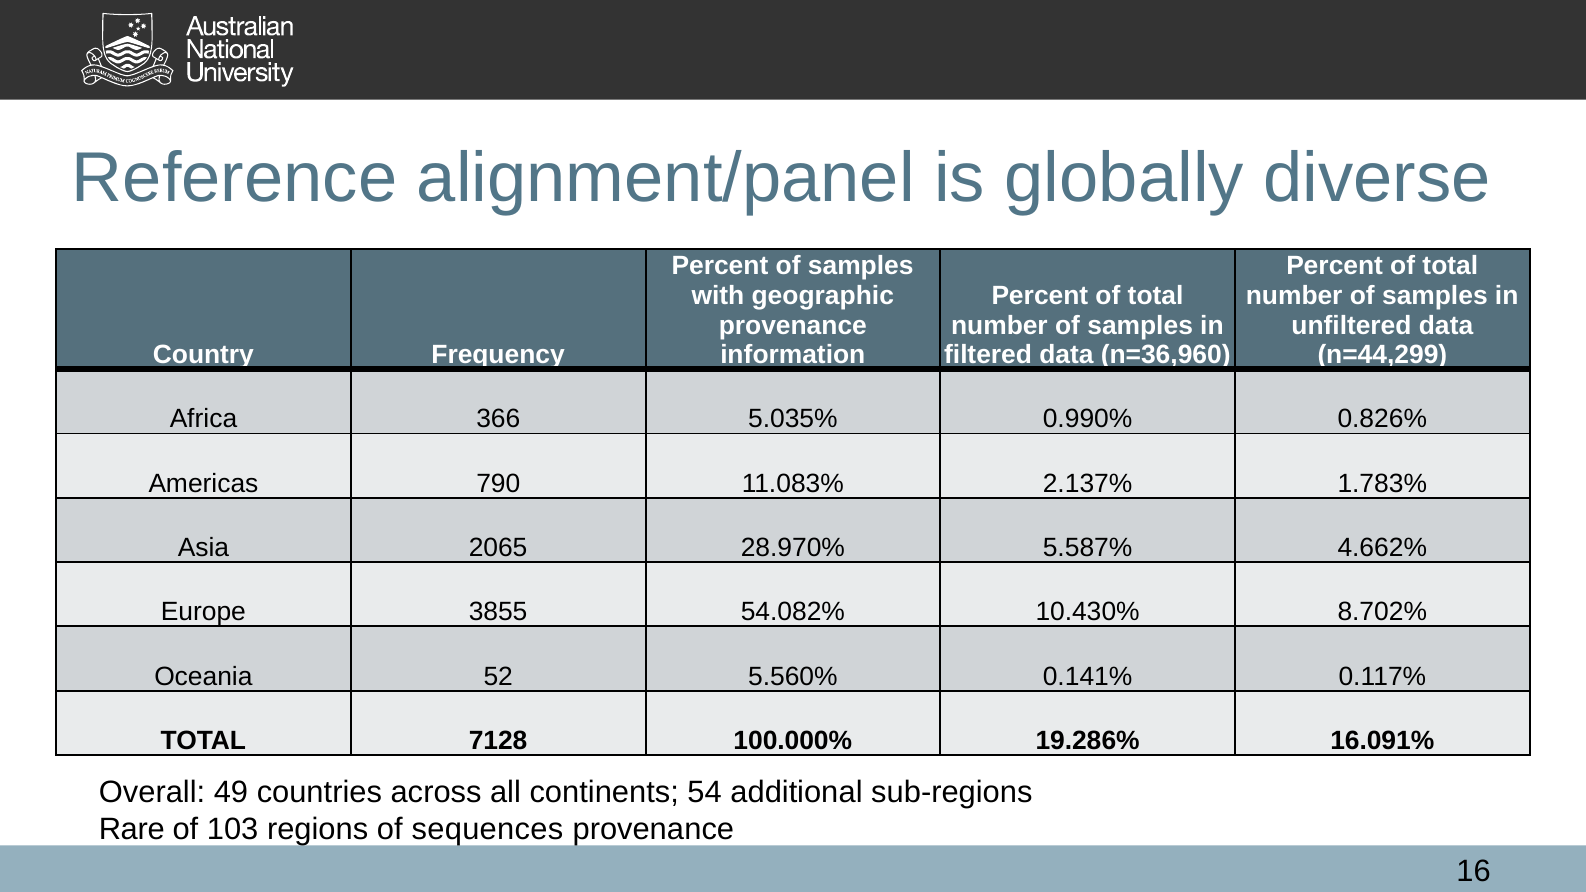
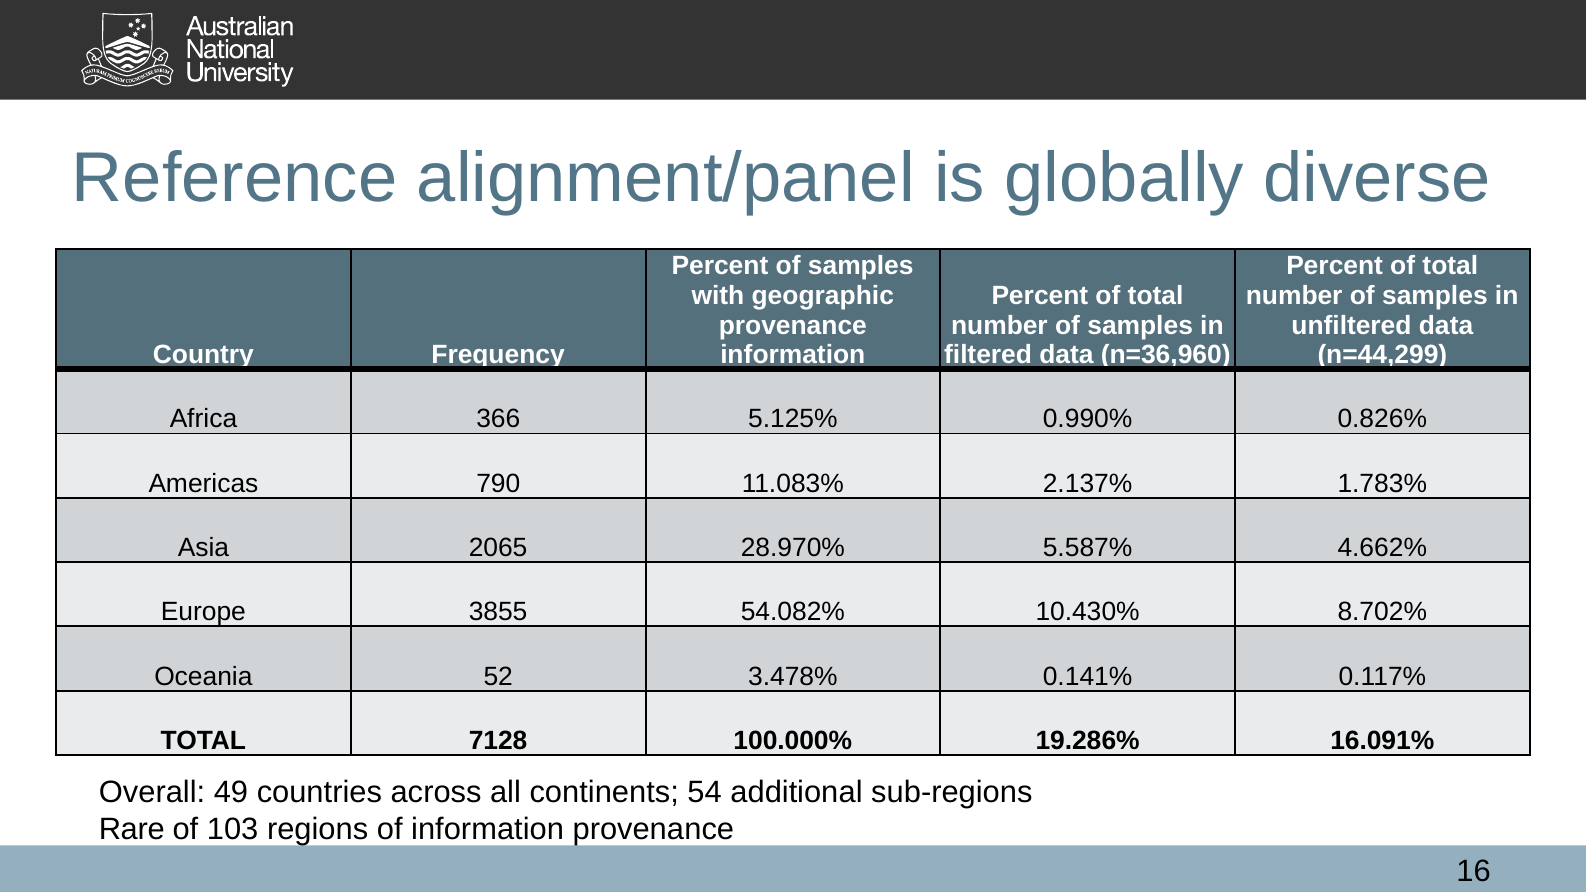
5.035%: 5.035% -> 5.125%
5.560%: 5.560% -> 3.478%
of sequences: sequences -> information
